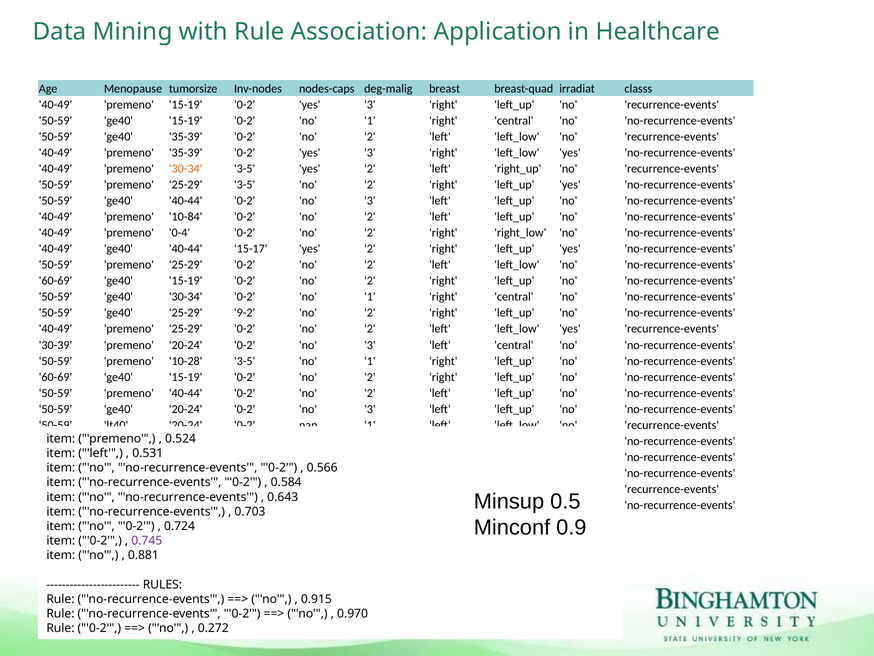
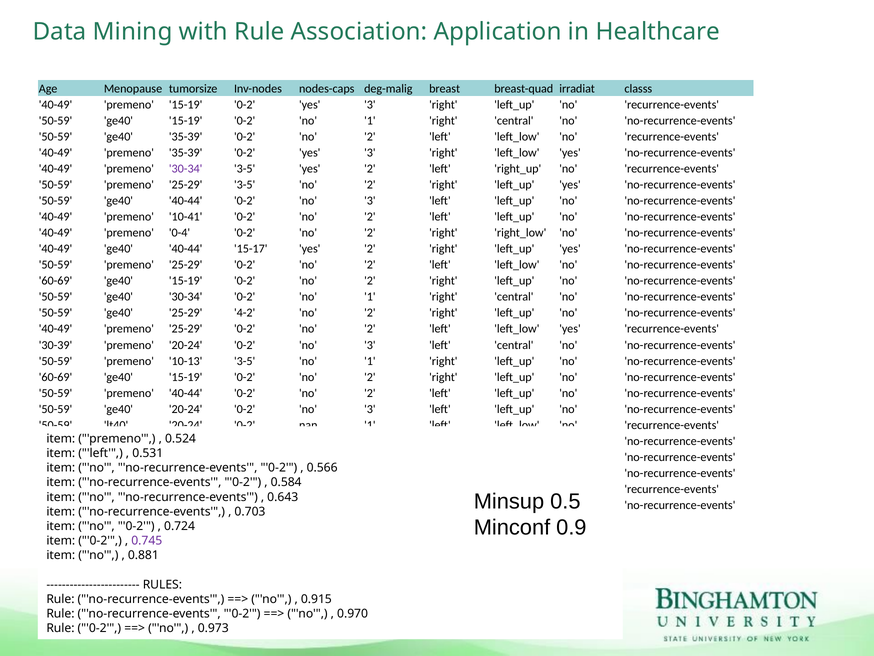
30-34 at (186, 169) colour: orange -> purple
10-84: 10-84 -> 10-41
9-2: 9-2 -> 4-2
10-28: 10-28 -> 10-13
0.272: 0.272 -> 0.973
